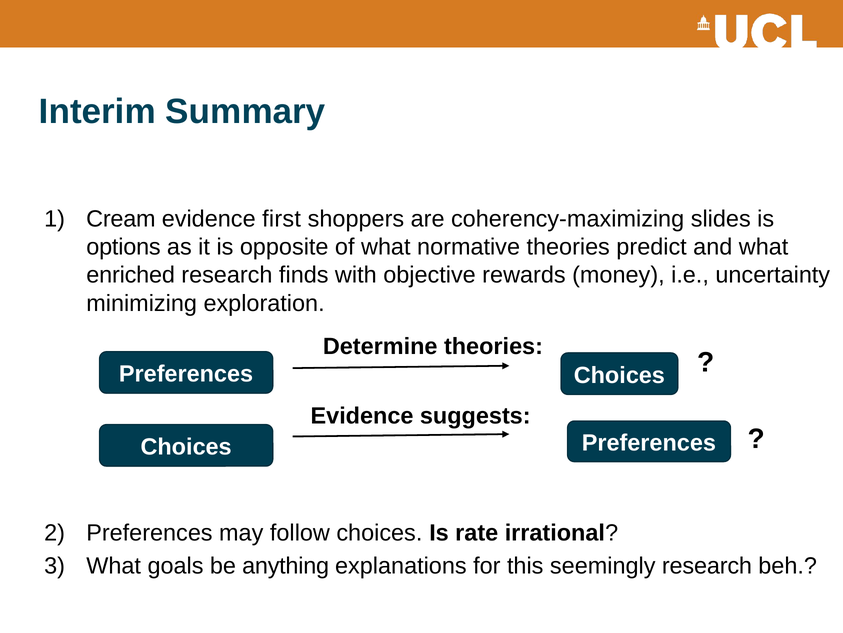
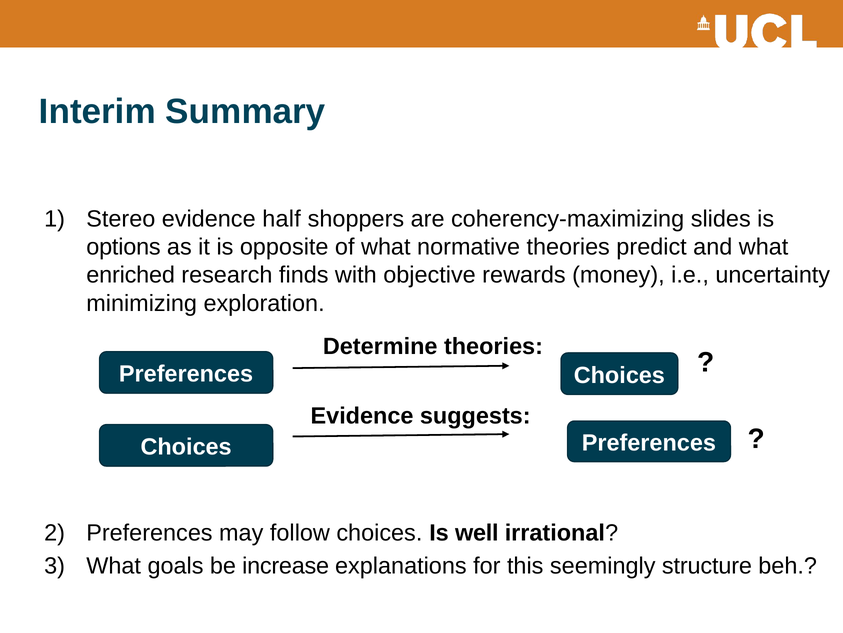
Cream: Cream -> Stereo
first: first -> half
rate: rate -> well
anything: anything -> increase
seemingly research: research -> structure
